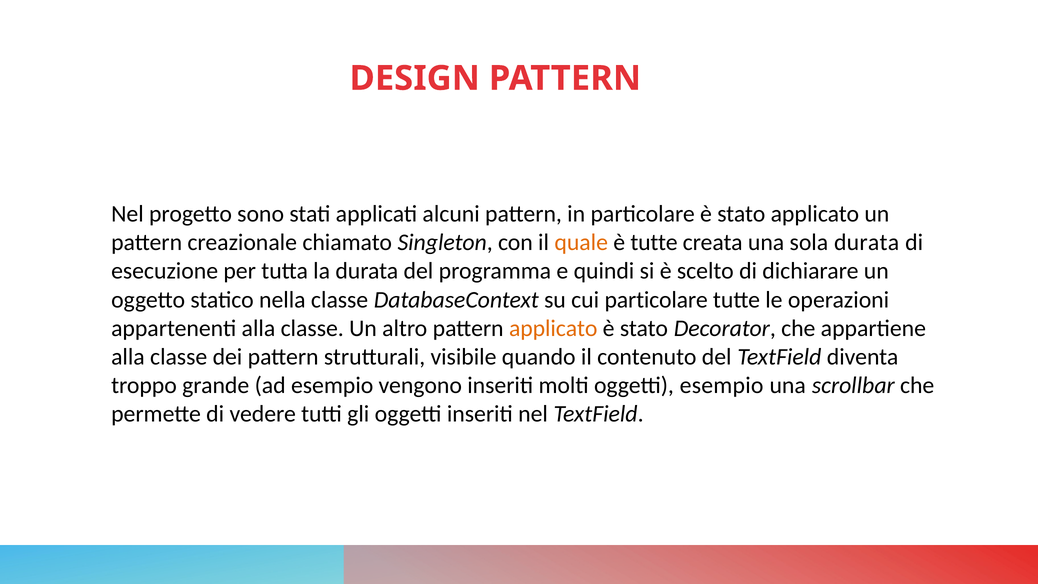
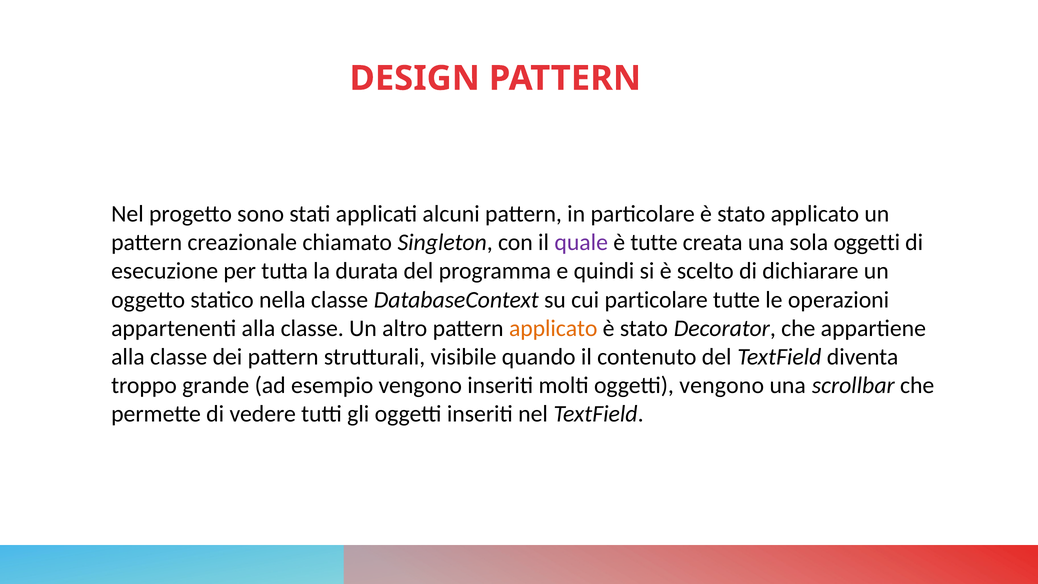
quale colour: orange -> purple
sola durata: durata -> oggetti
oggetti esempio: esempio -> vengono
